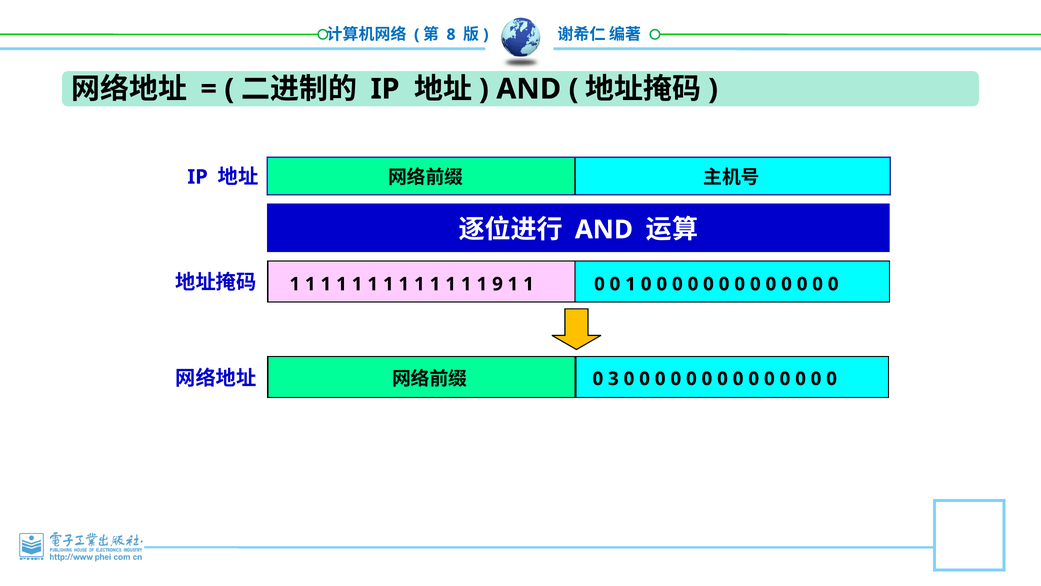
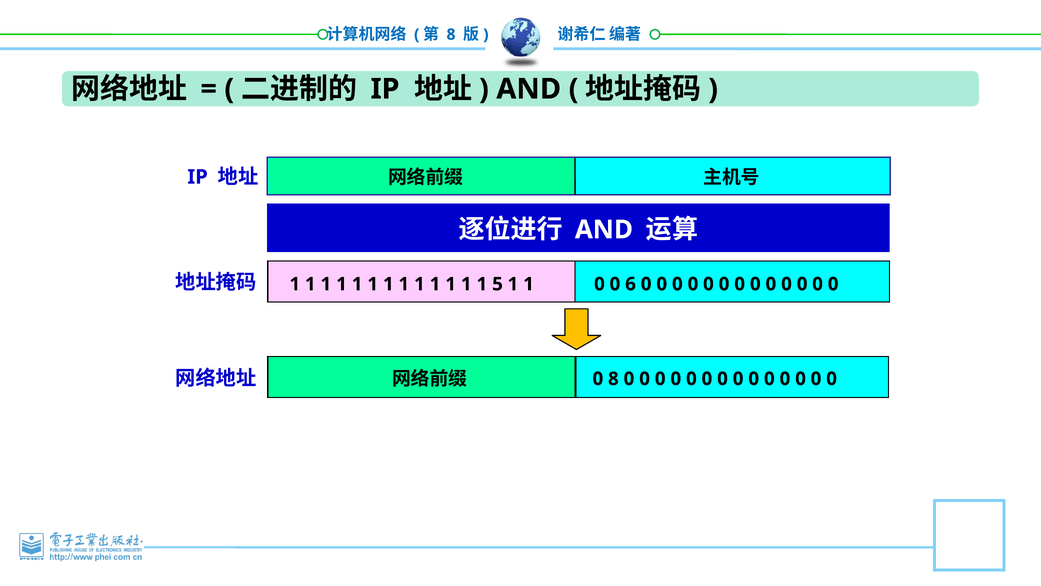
9: 9 -> 5
0 1: 1 -> 6
0 3: 3 -> 8
